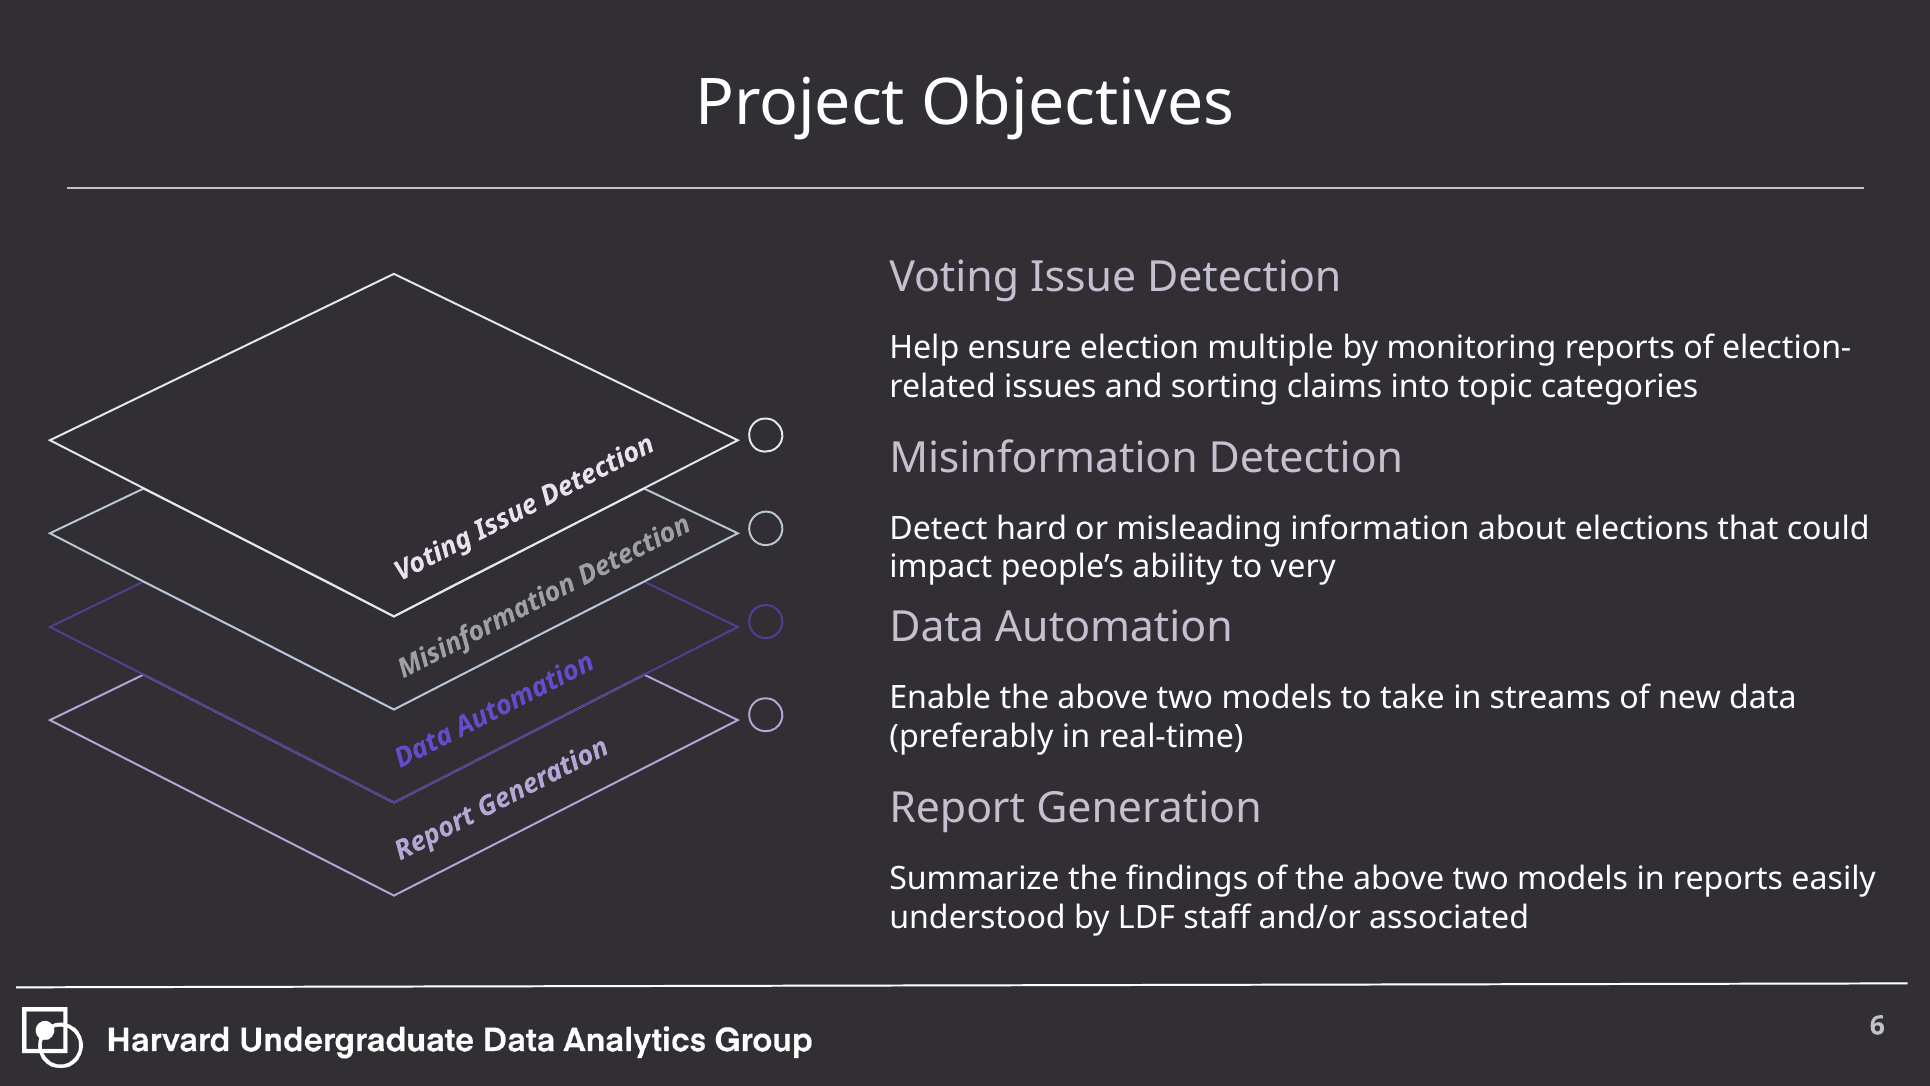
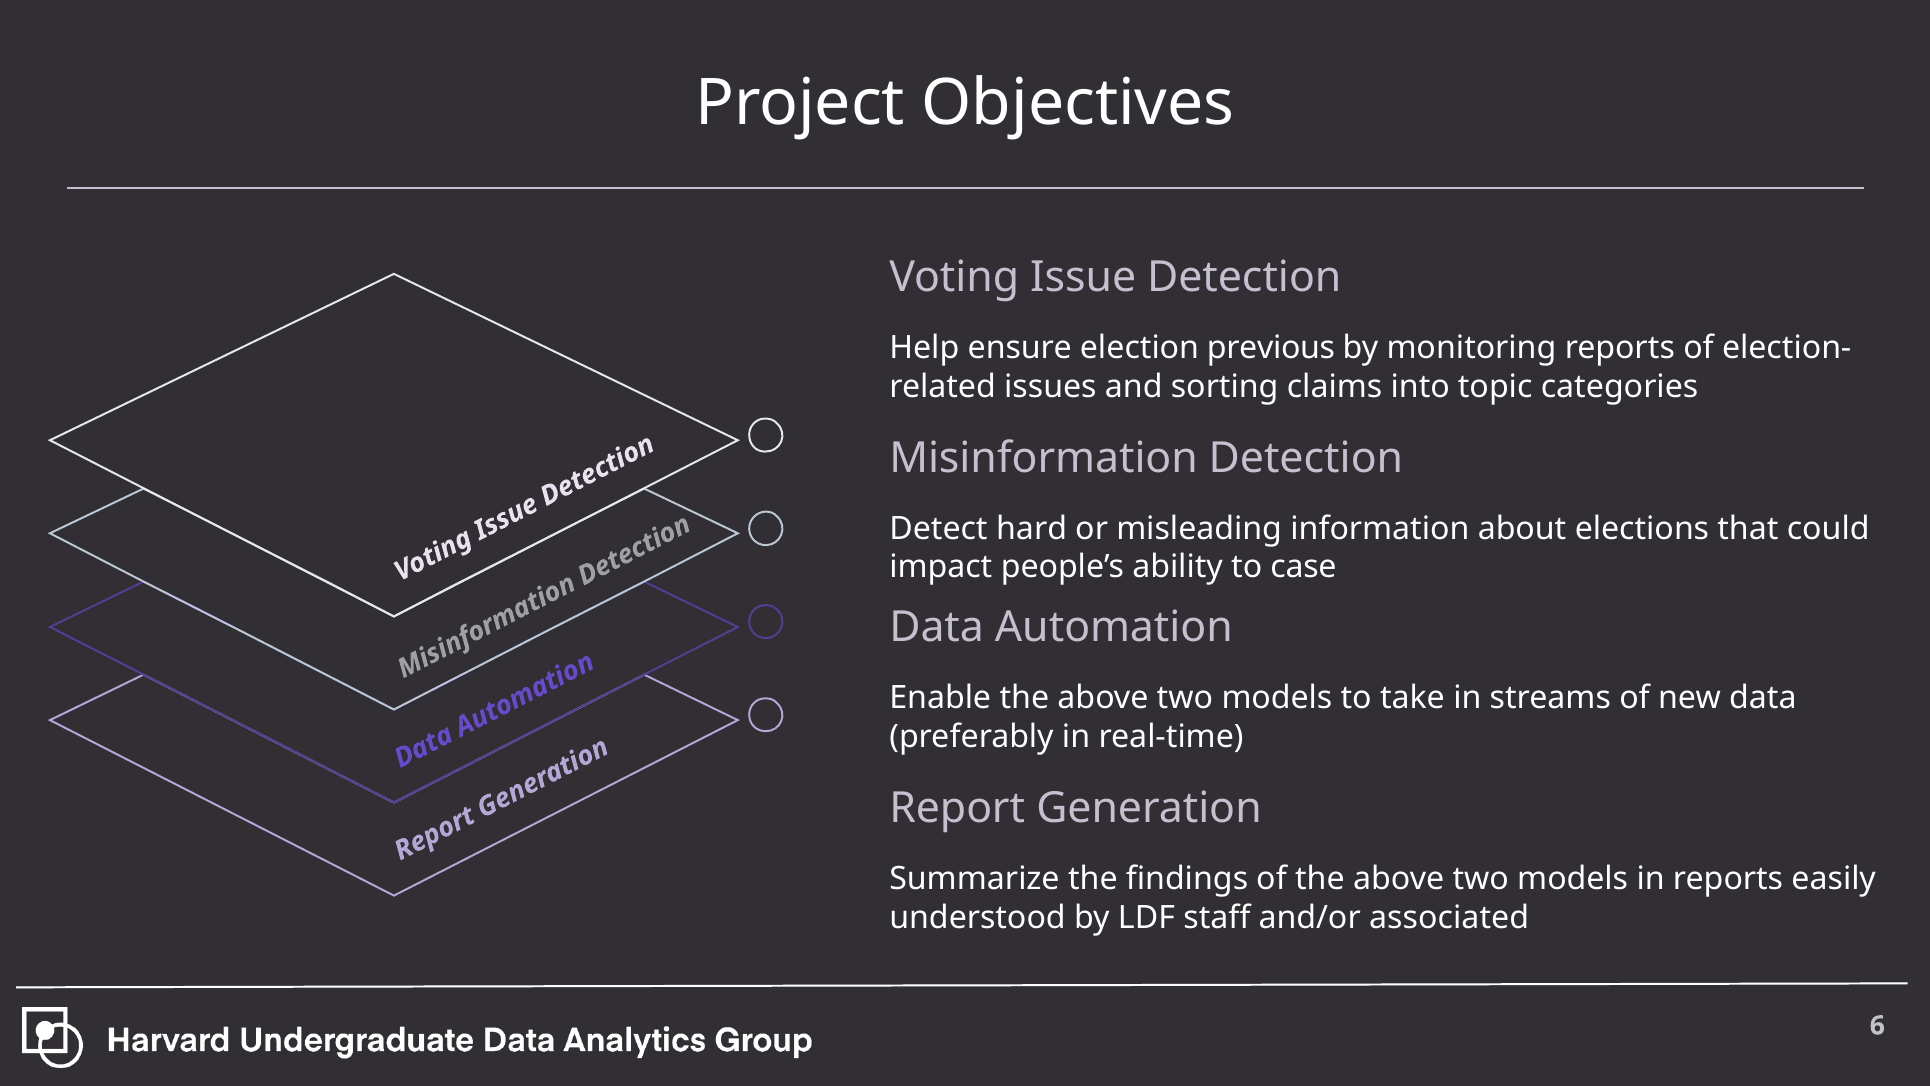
multiple: multiple -> previous
very: very -> case
